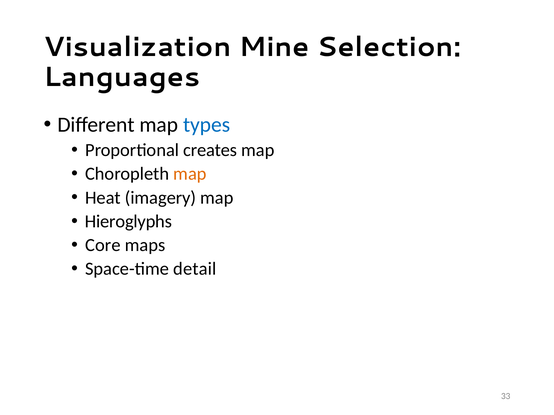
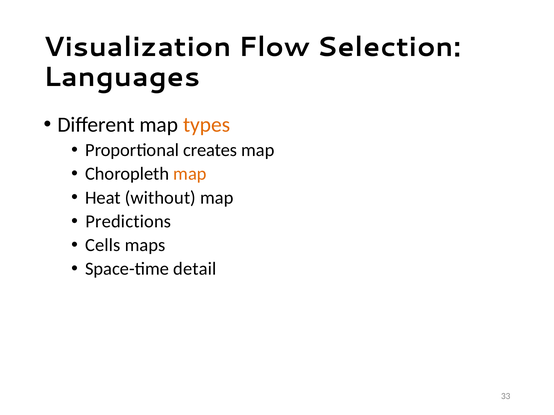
Mine: Mine -> Flow
types colour: blue -> orange
imagery: imagery -> without
Hieroglyphs: Hieroglyphs -> Predictions
Core: Core -> Cells
